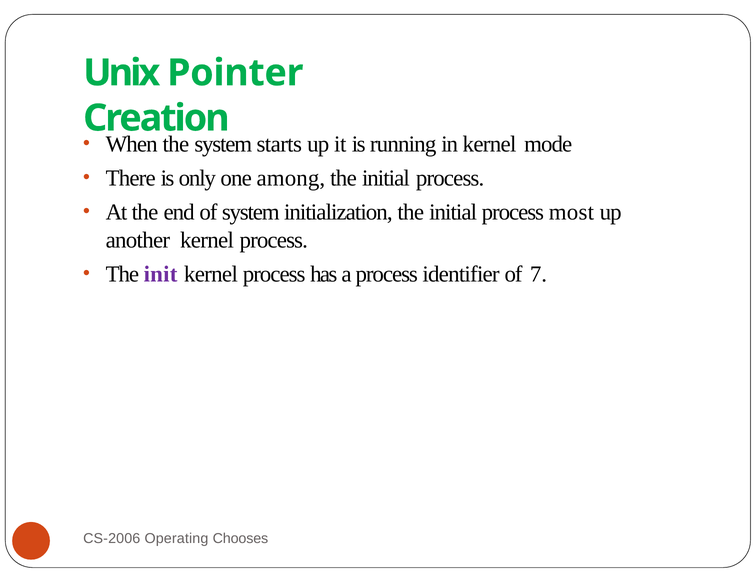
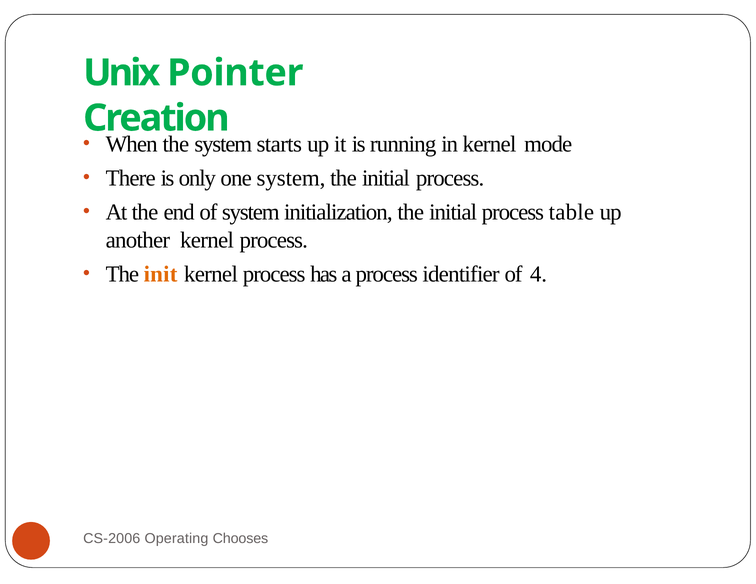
one among: among -> system
most: most -> table
init colour: purple -> orange
7: 7 -> 4
